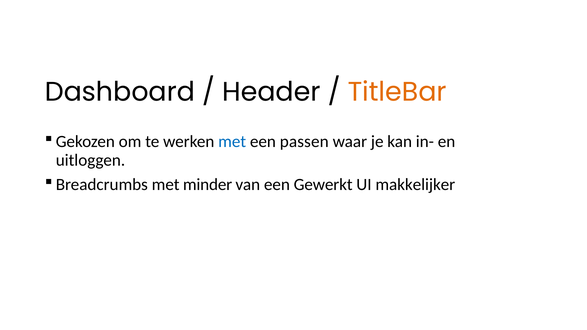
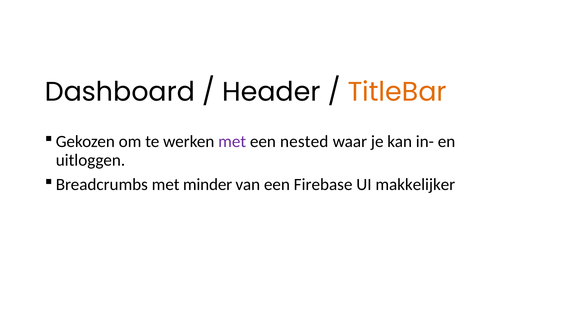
met at (232, 142) colour: blue -> purple
passen: passen -> nested
Gewerkt: Gewerkt -> Firebase
